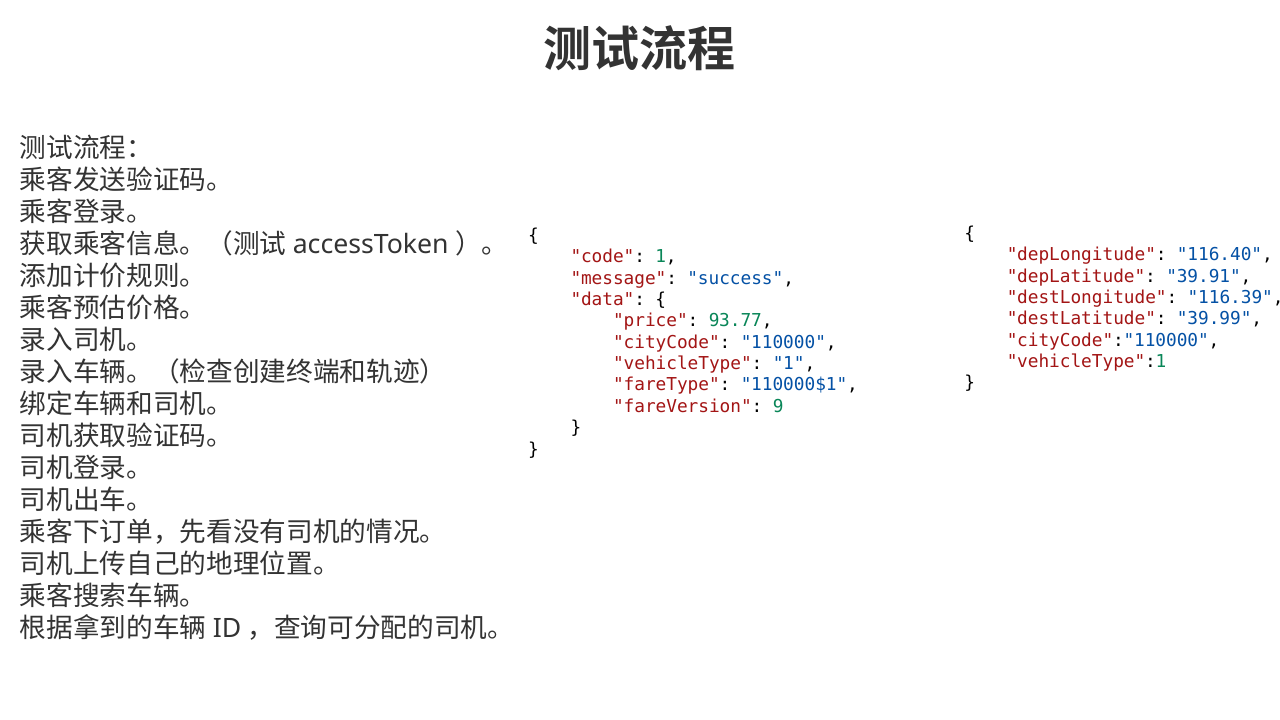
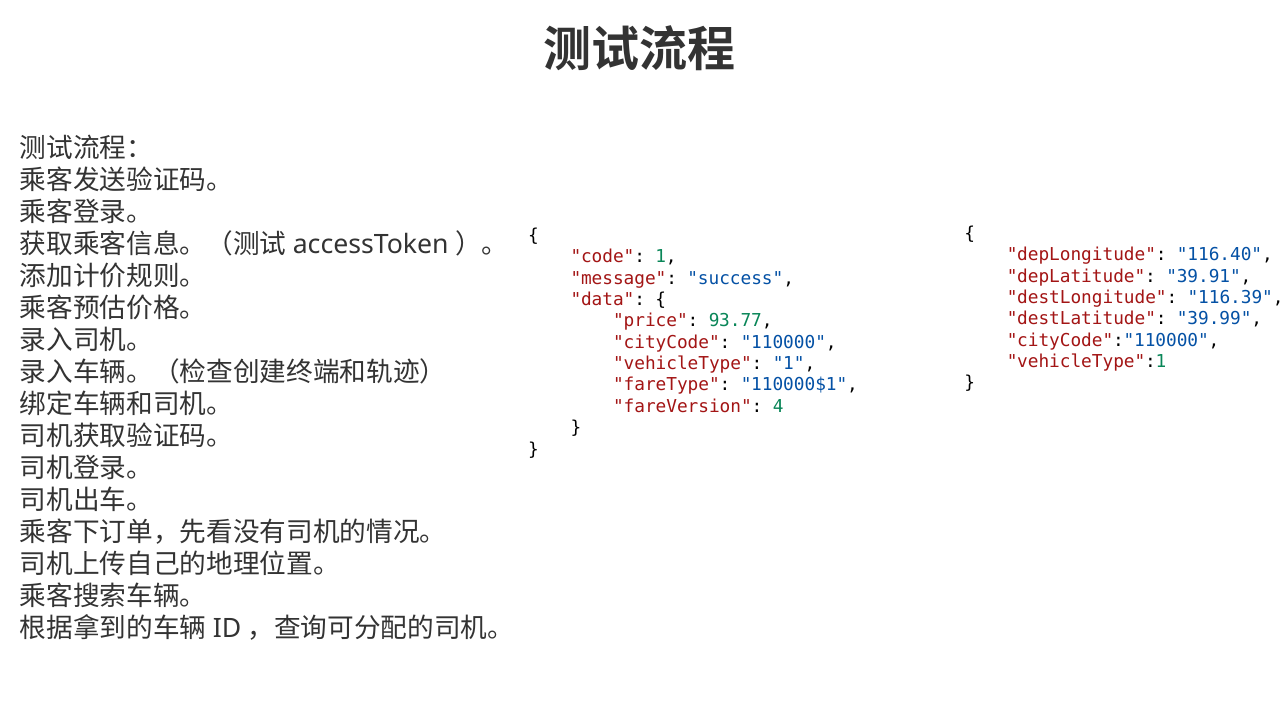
9: 9 -> 4
